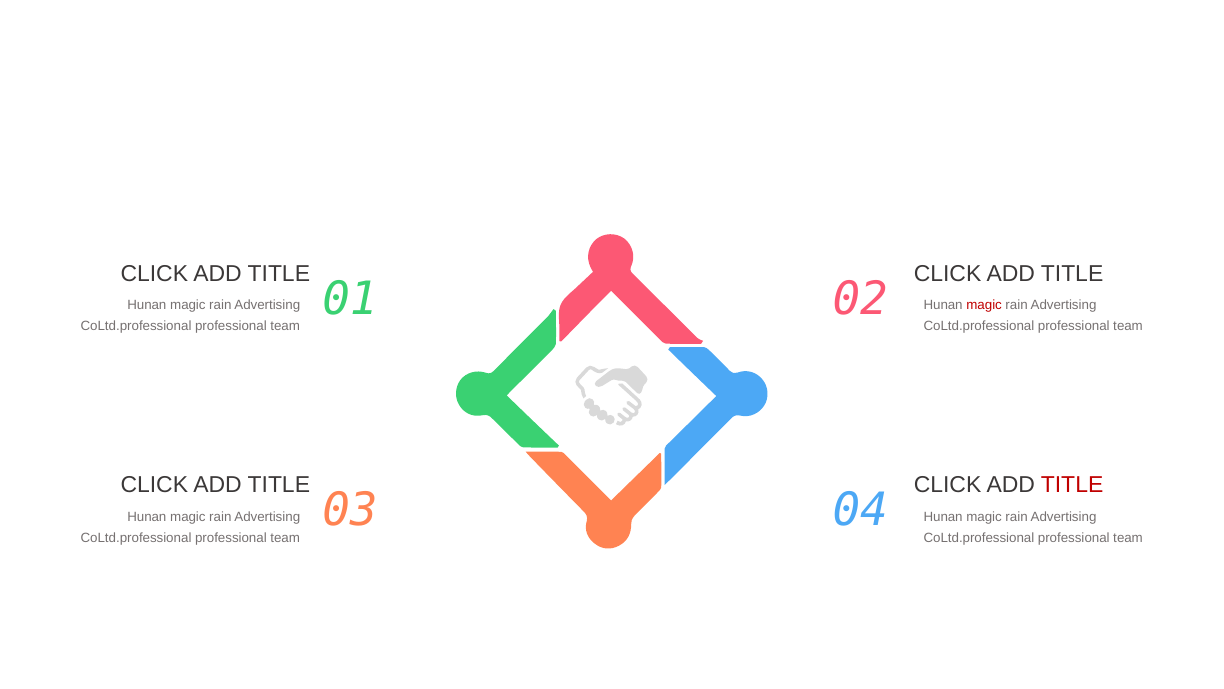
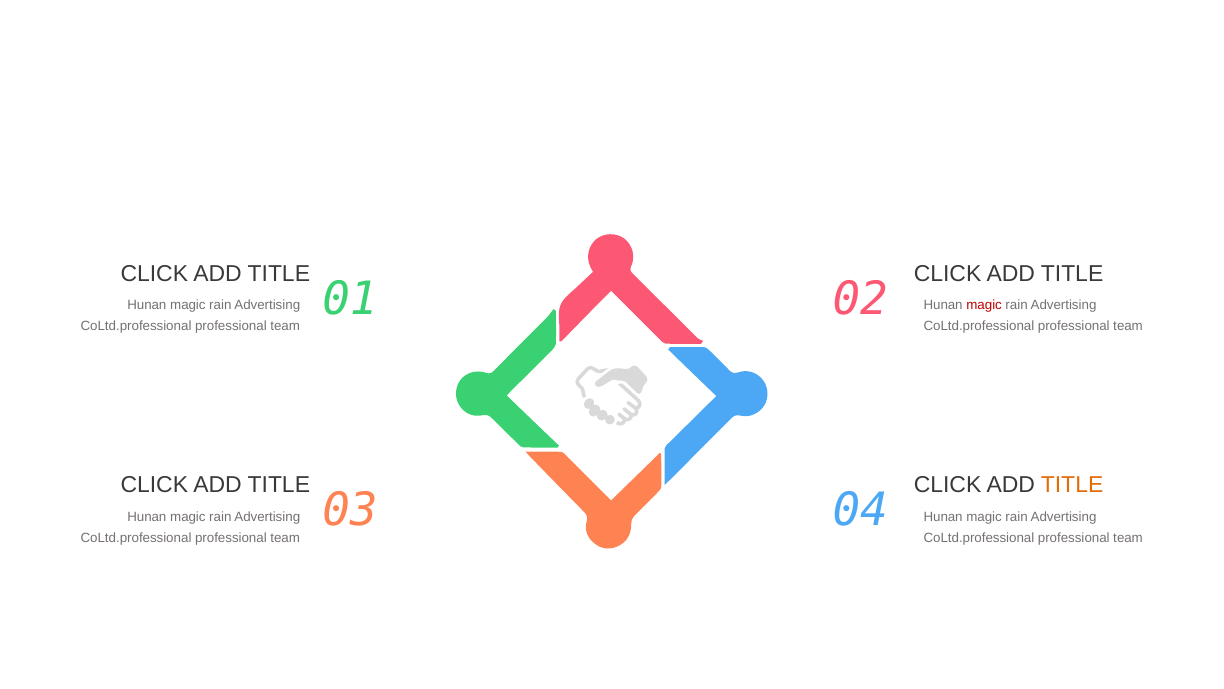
TITLE at (1072, 485) colour: red -> orange
